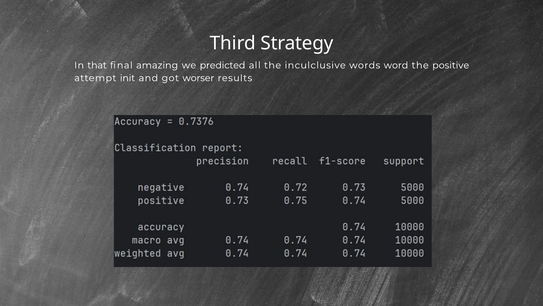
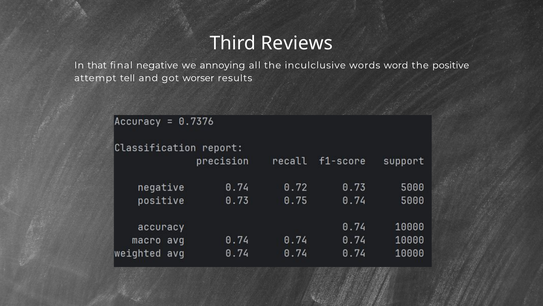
Strategy: Strategy -> Reviews
amazing: amazing -> negative
predicted: predicted -> annoying
init: init -> tell
